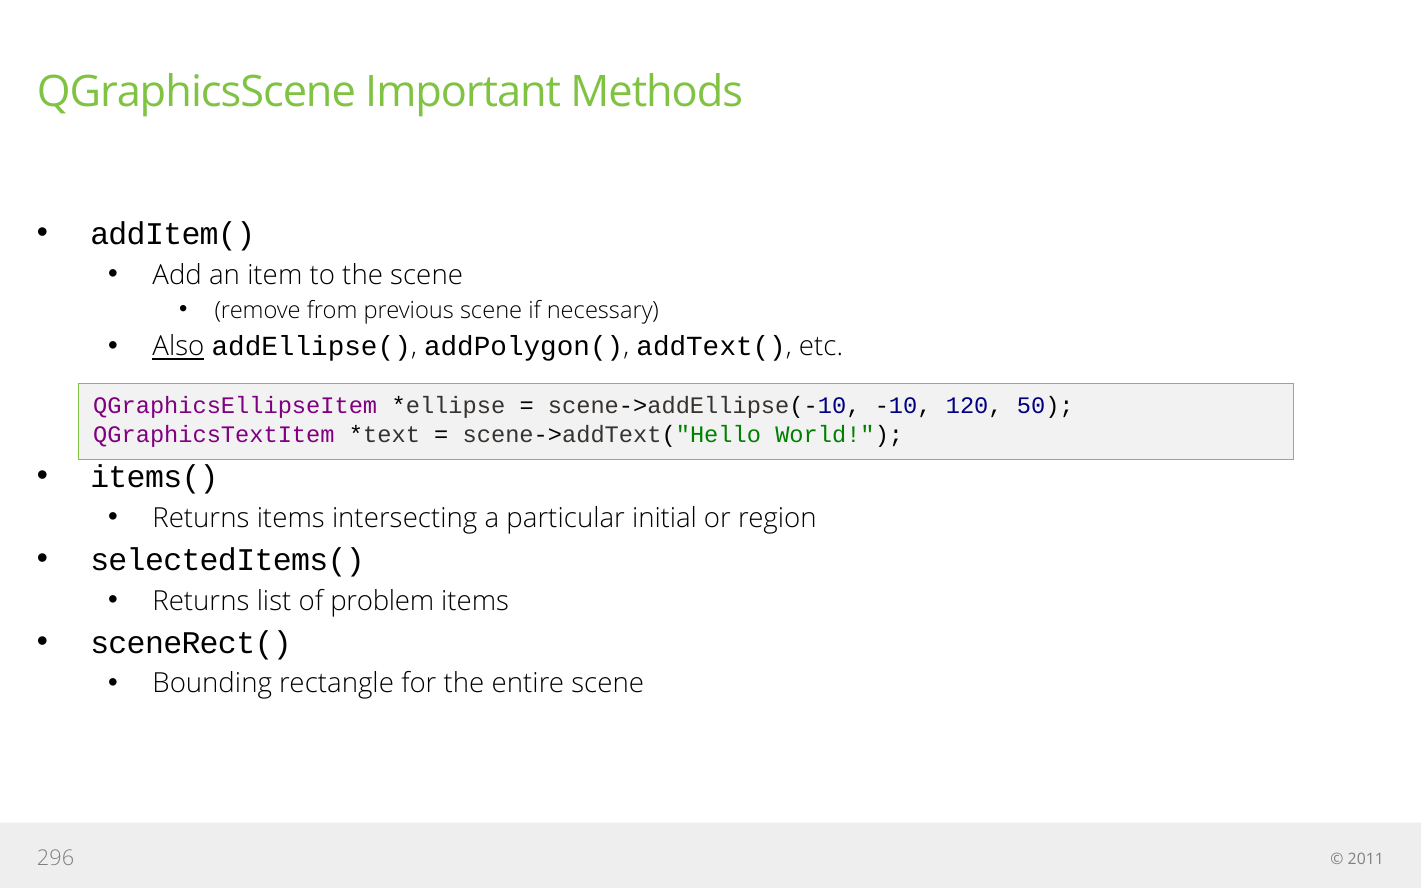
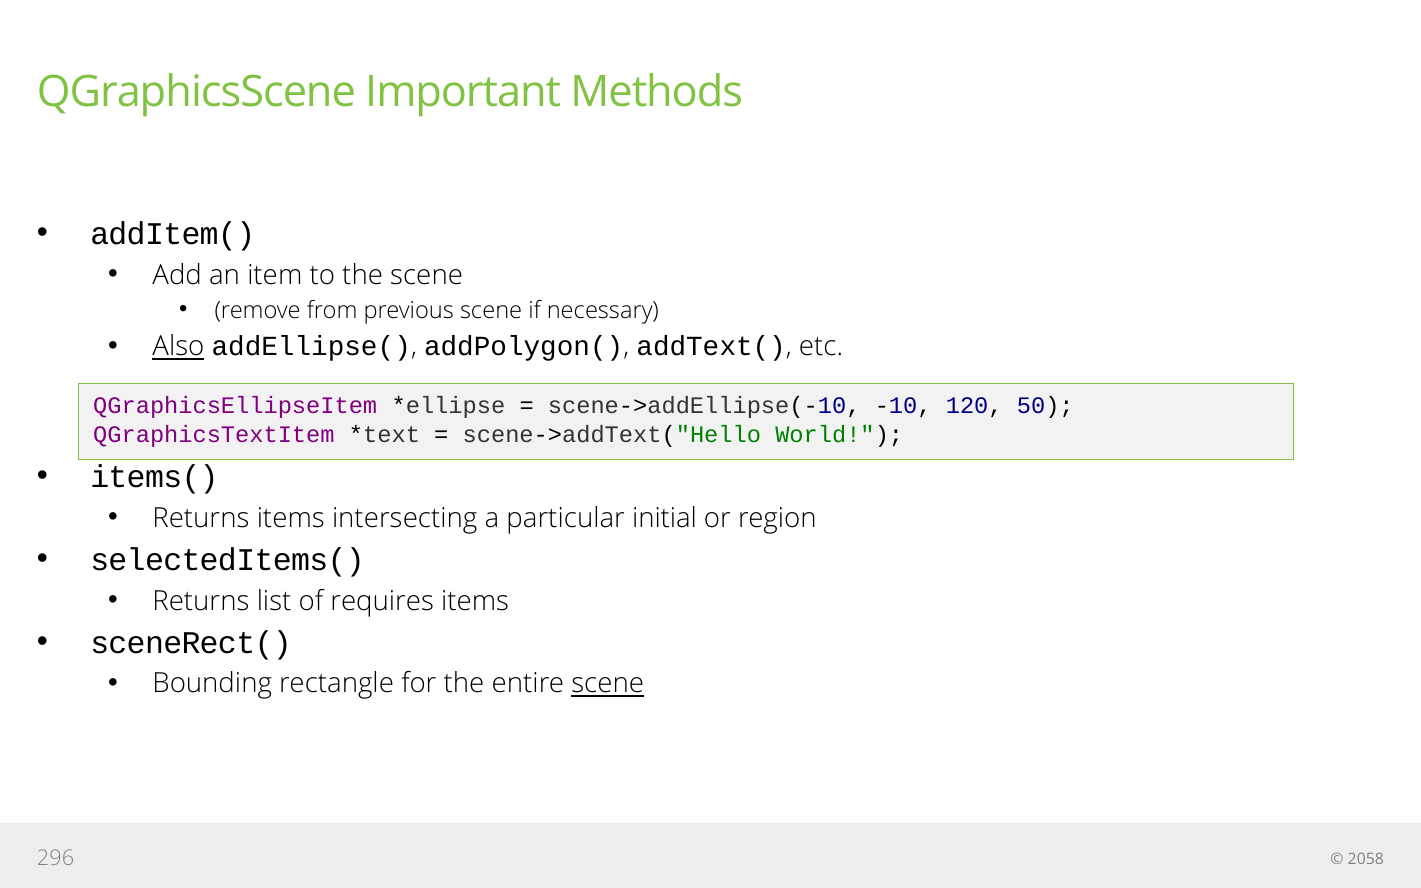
problem: problem -> requires
scene at (608, 684) underline: none -> present
2011: 2011 -> 2058
